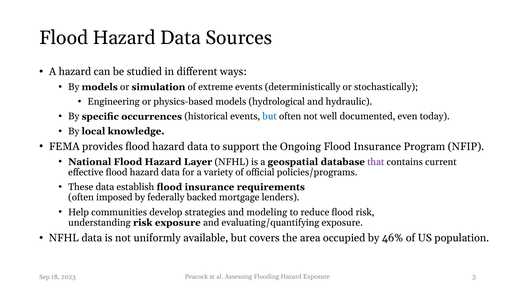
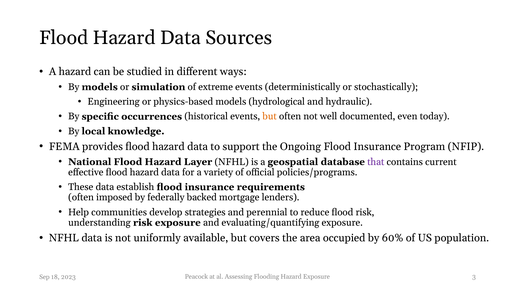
but at (270, 116) colour: blue -> orange
modeling: modeling -> perennial
46%: 46% -> 60%
